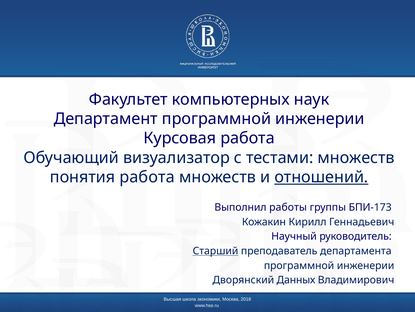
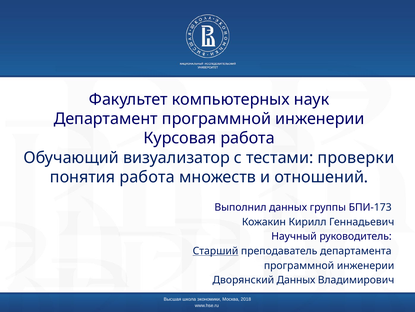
тестами множеств: множеств -> проверки
отношений underline: present -> none
Выполнил работы: работы -> данных
